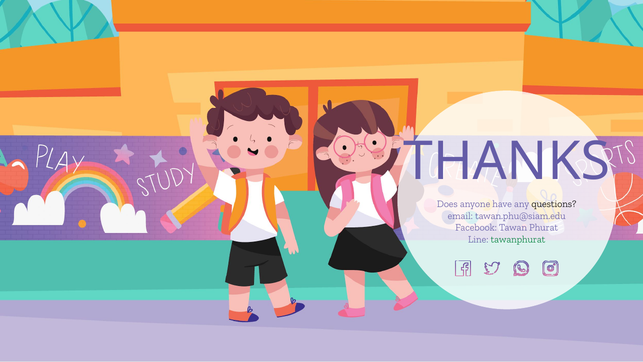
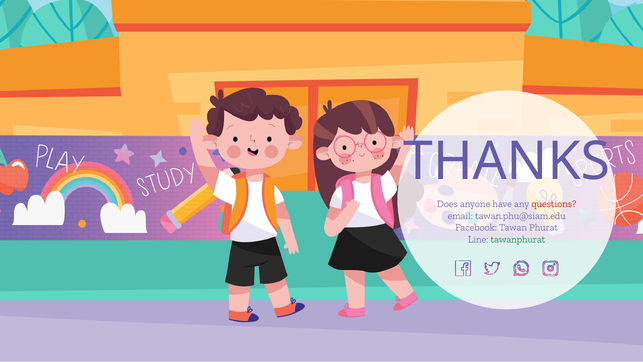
questions colour: black -> red
